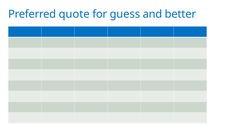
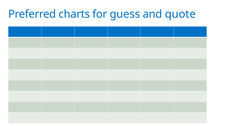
quote: quote -> charts
better: better -> quote
